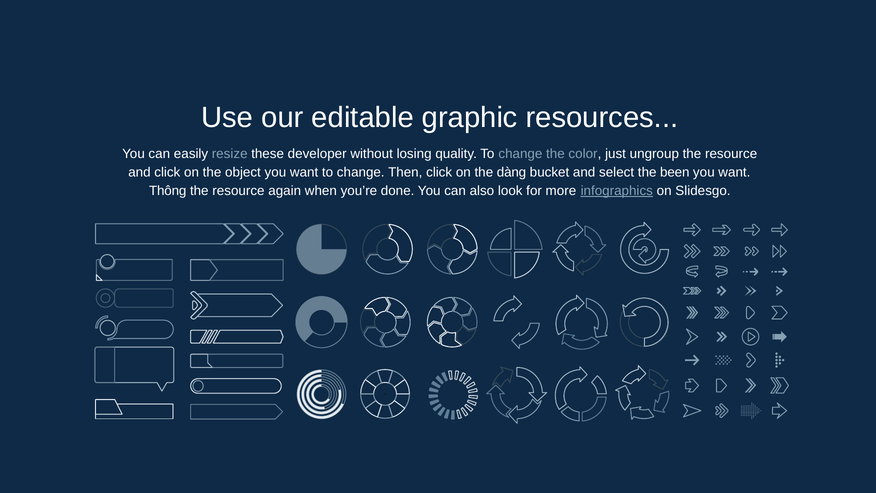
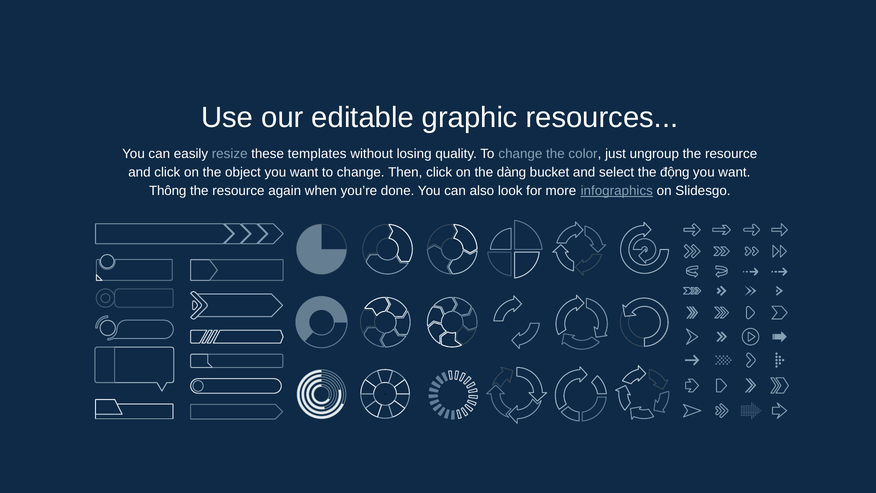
developer: developer -> templates
been: been -> động
